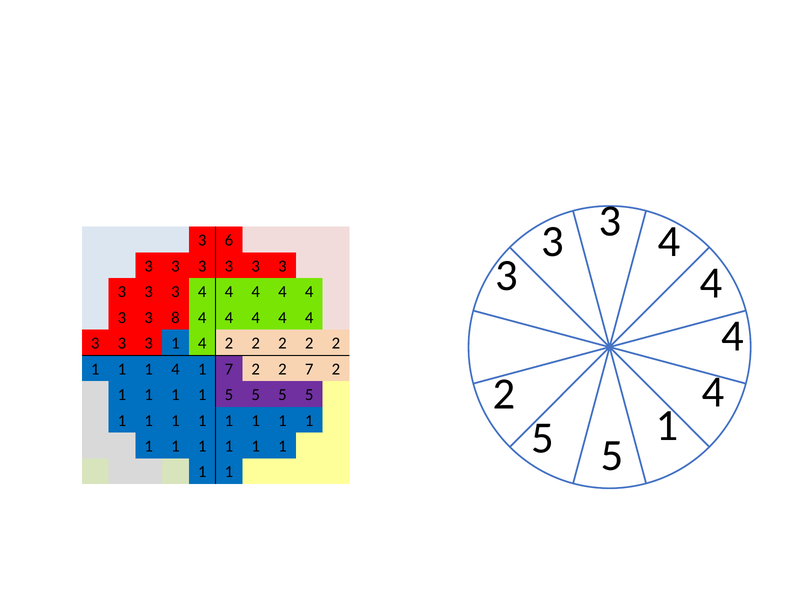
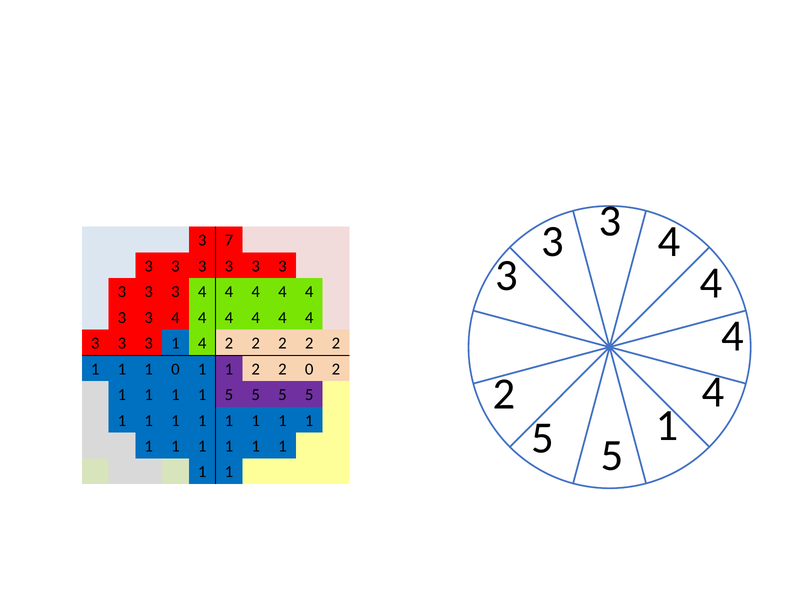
6: 6 -> 7
8 at (175, 317): 8 -> 4
1 1 4: 4 -> 0
7 at (229, 369): 7 -> 1
2 7: 7 -> 0
